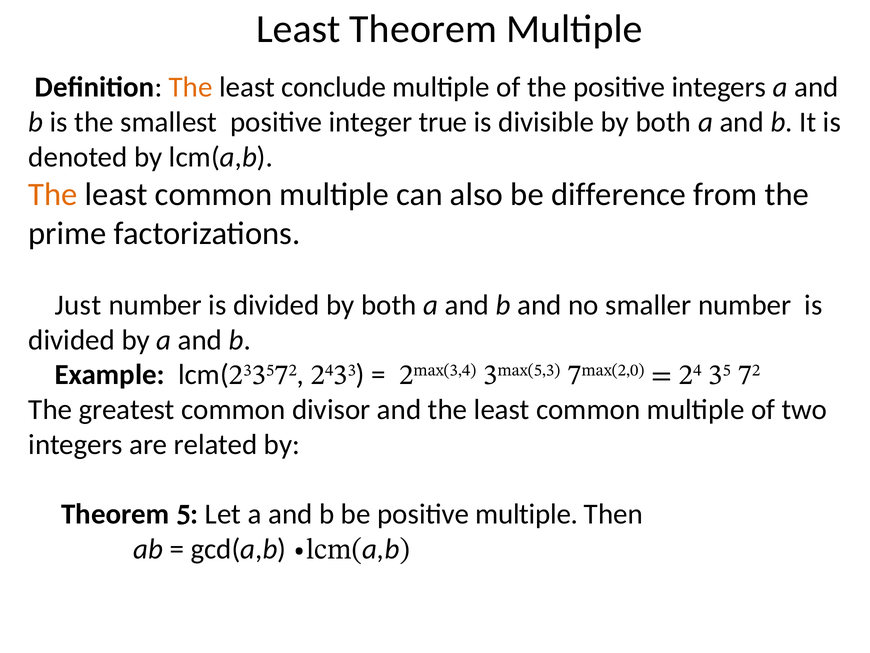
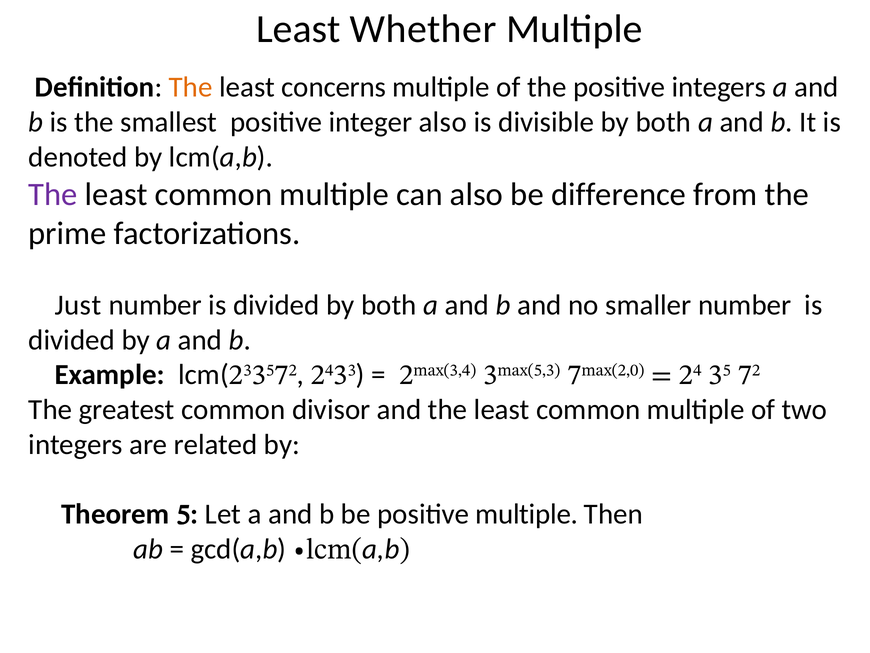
Least Theorem: Theorem -> Whether
conclude: conclude -> concerns
integer true: true -> also
The at (53, 194) colour: orange -> purple
